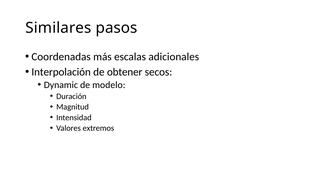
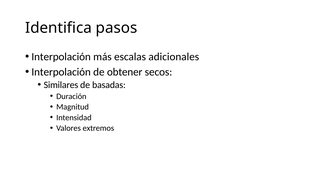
Similares: Similares -> Identifica
Coordenadas at (61, 57): Coordenadas -> Interpolación
Dynamic: Dynamic -> Similares
modelo: modelo -> basadas
